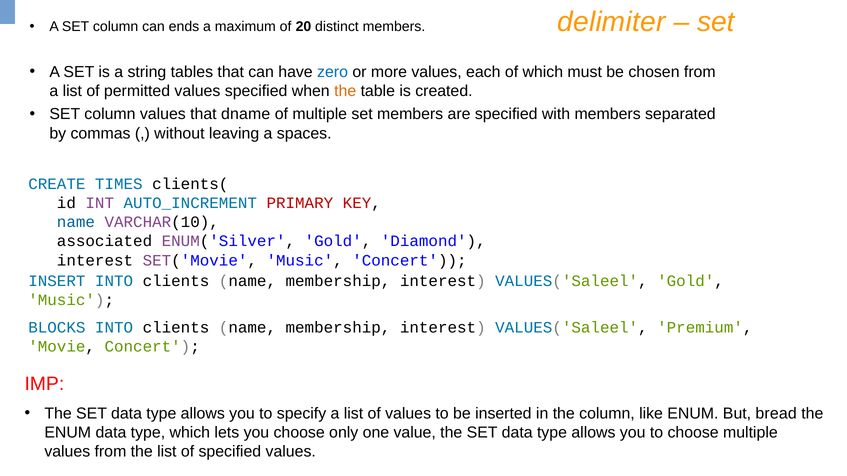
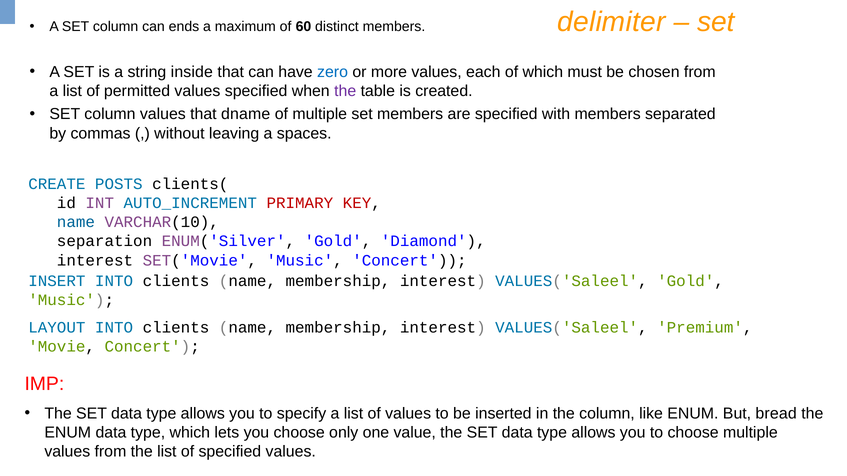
20: 20 -> 60
tables: tables -> inside
the at (345, 91) colour: orange -> purple
TIMES: TIMES -> POSTS
associated: associated -> separation
BLOCKS: BLOCKS -> LAYOUT
